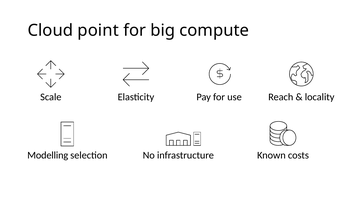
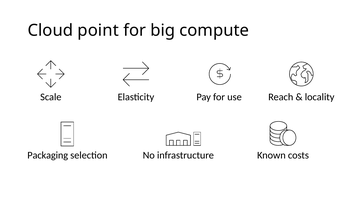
Modelling: Modelling -> Packaging
